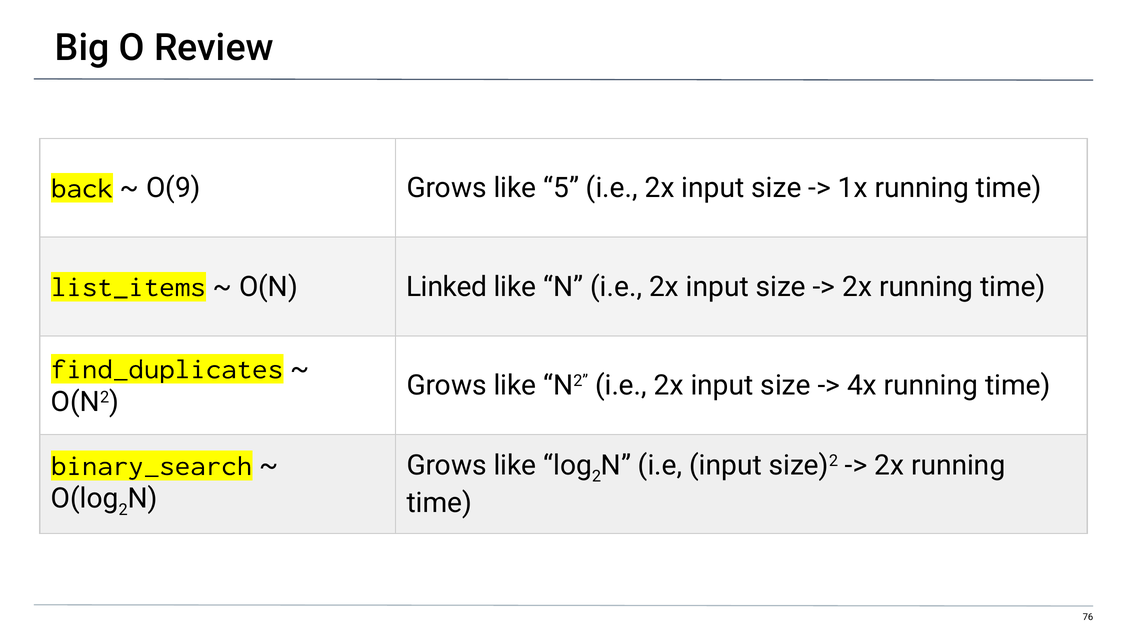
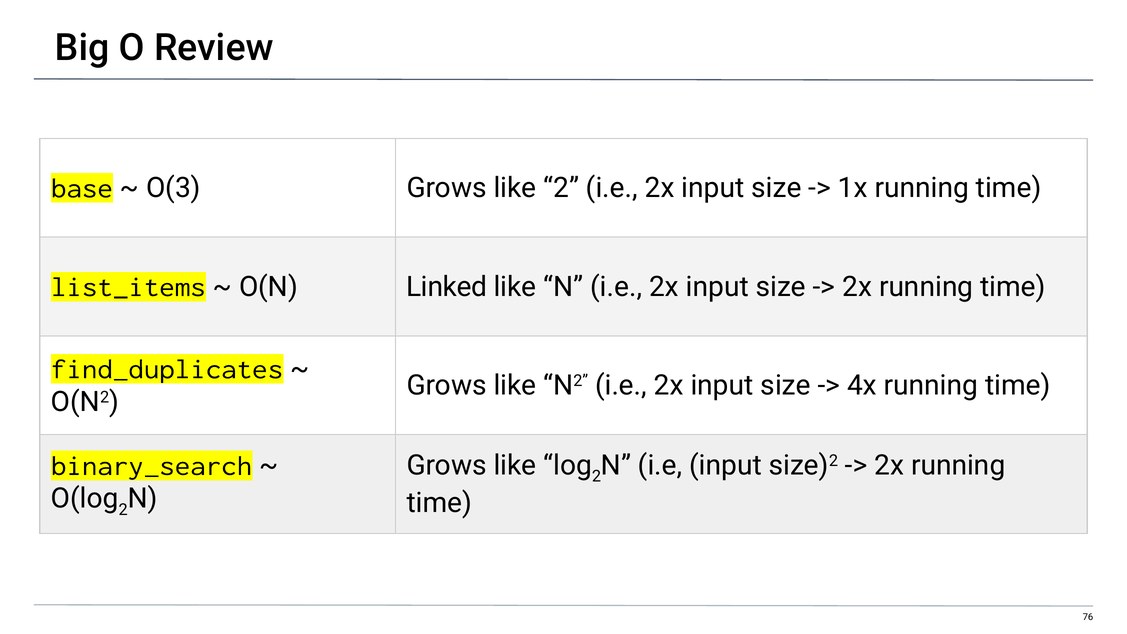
back: back -> base
O(9: O(9 -> O(3
like 5: 5 -> 2
